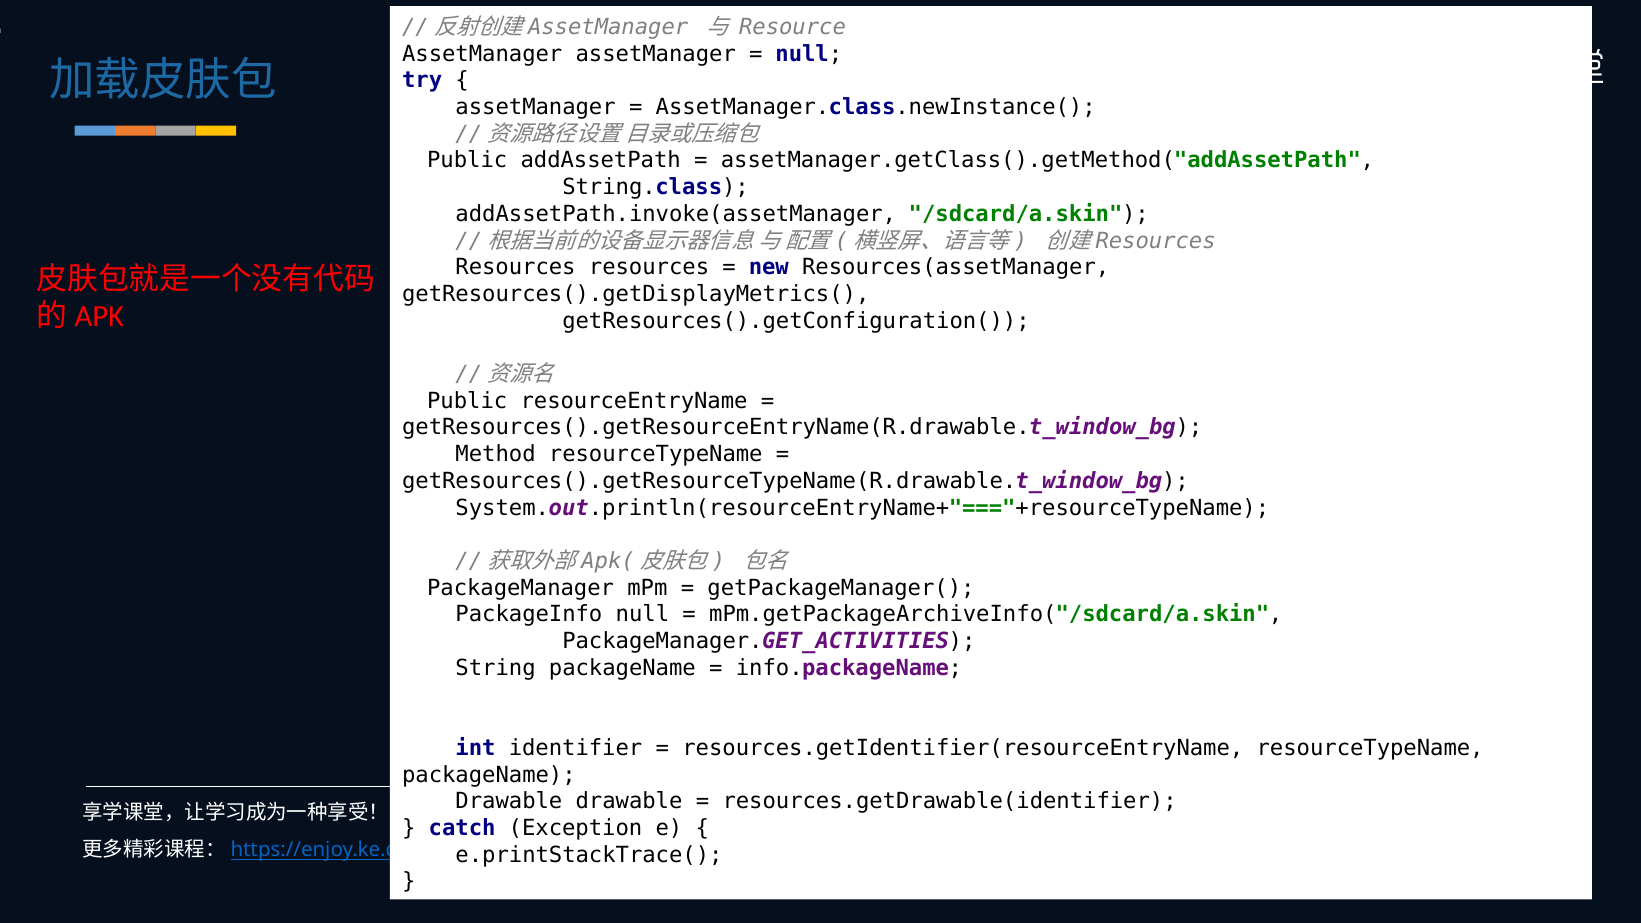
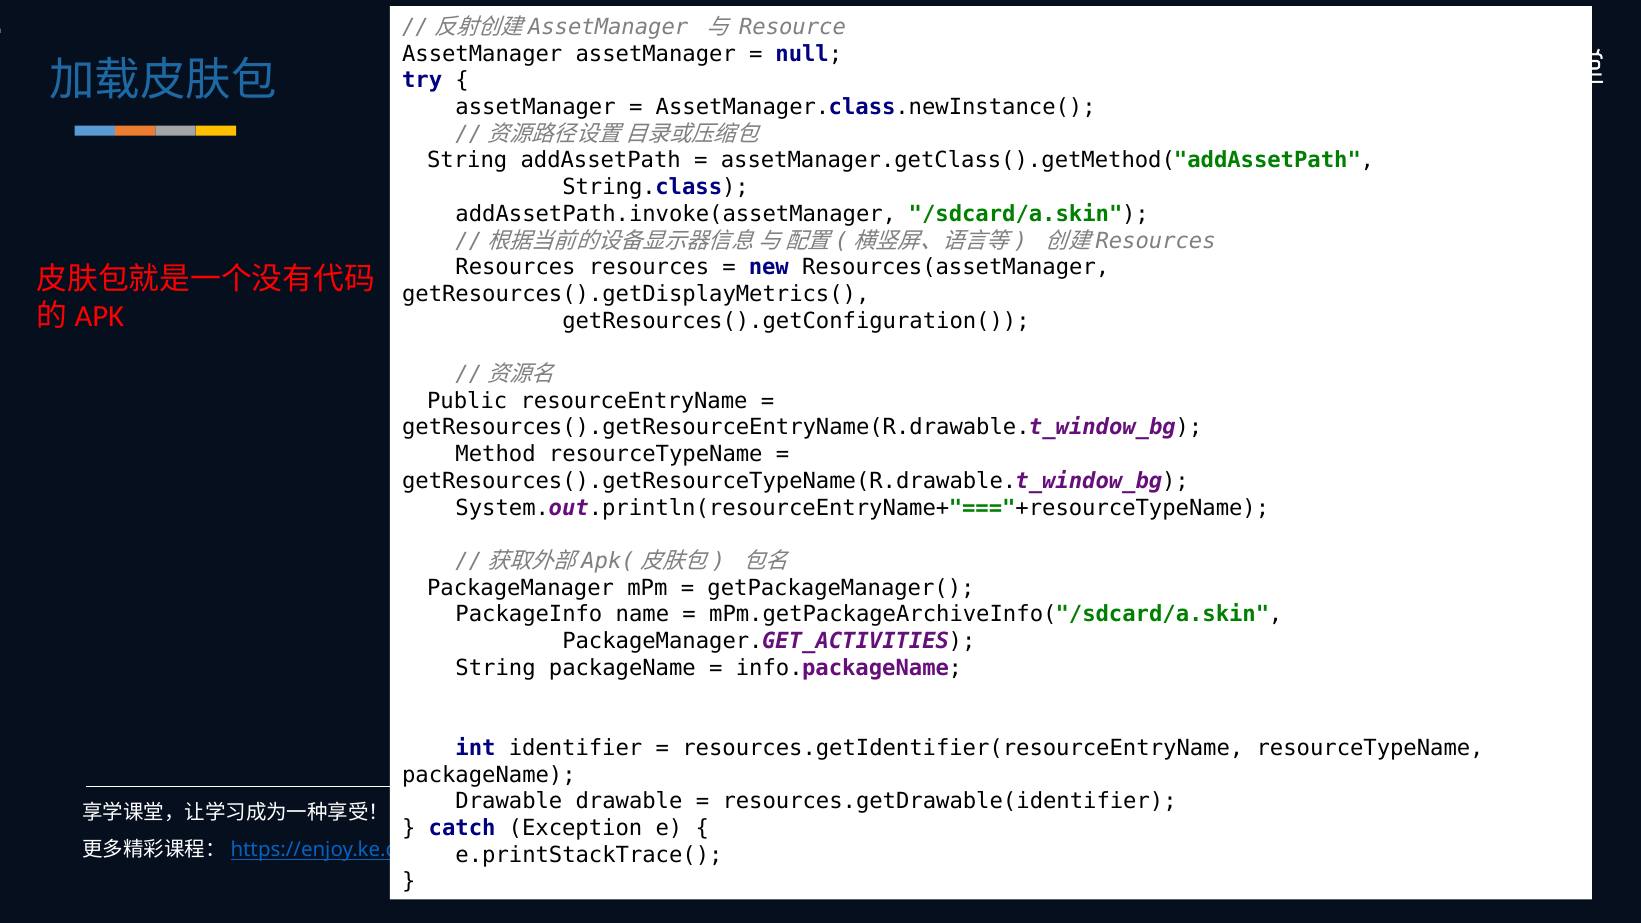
Public at (467, 161): Public -> String
PackageInfo null: null -> name
